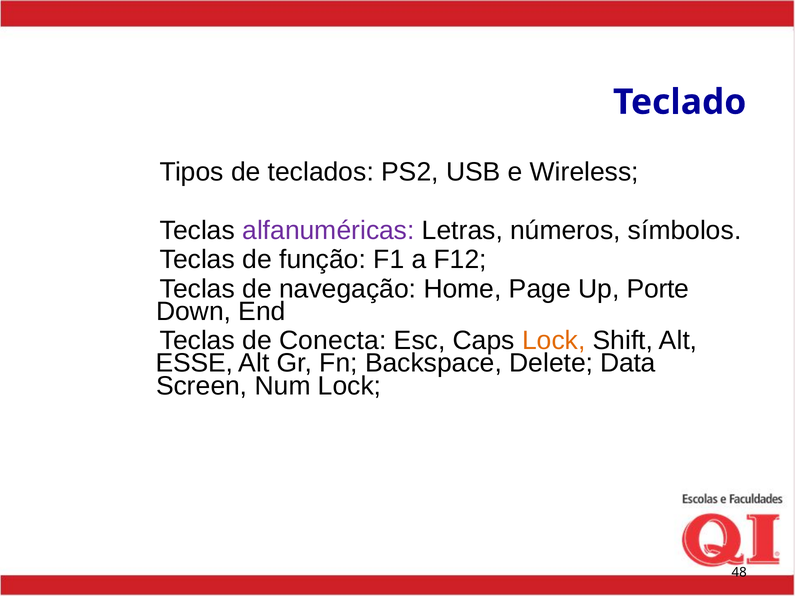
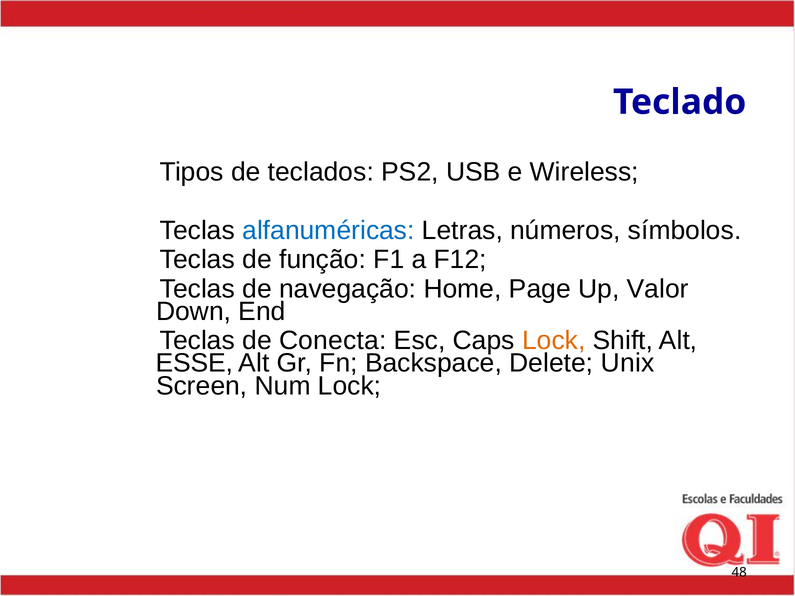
alfanuméricas colour: purple -> blue
Porte: Porte -> Valor
Data: Data -> Unix
